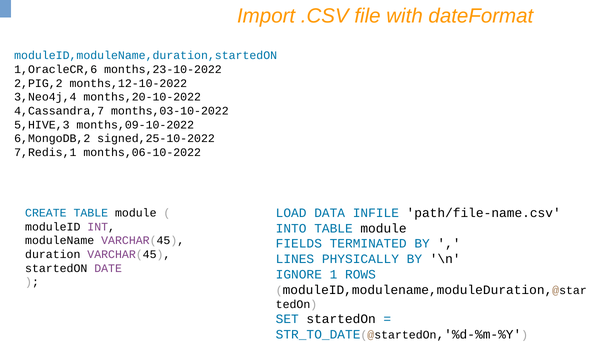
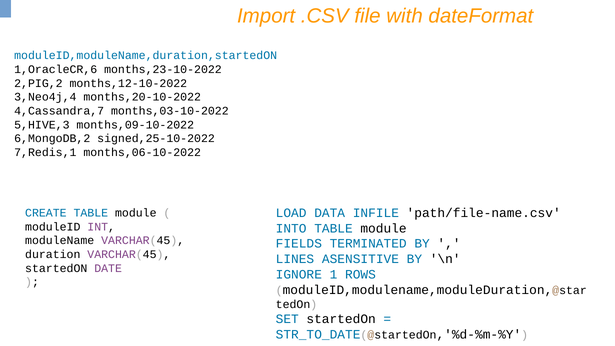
PHYSICALLY: PHYSICALLY -> ASENSITIVE
